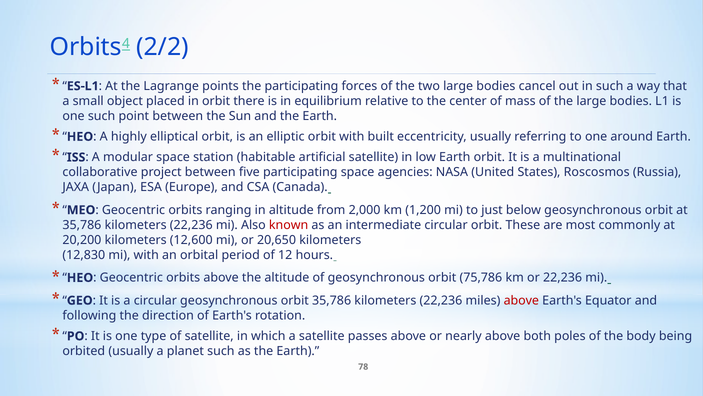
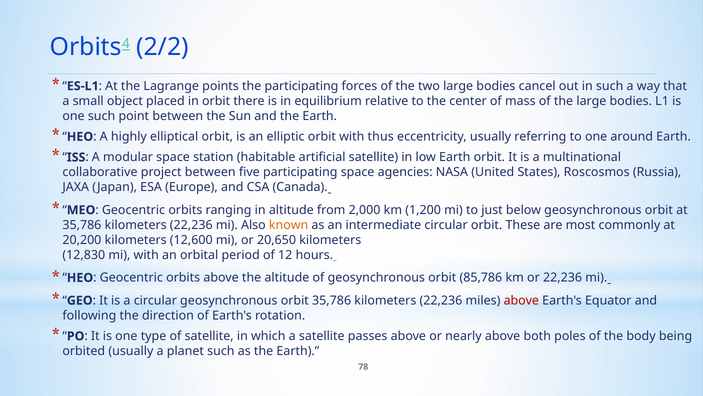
built: built -> thus
known colour: red -> orange
75,786: 75,786 -> 85,786
